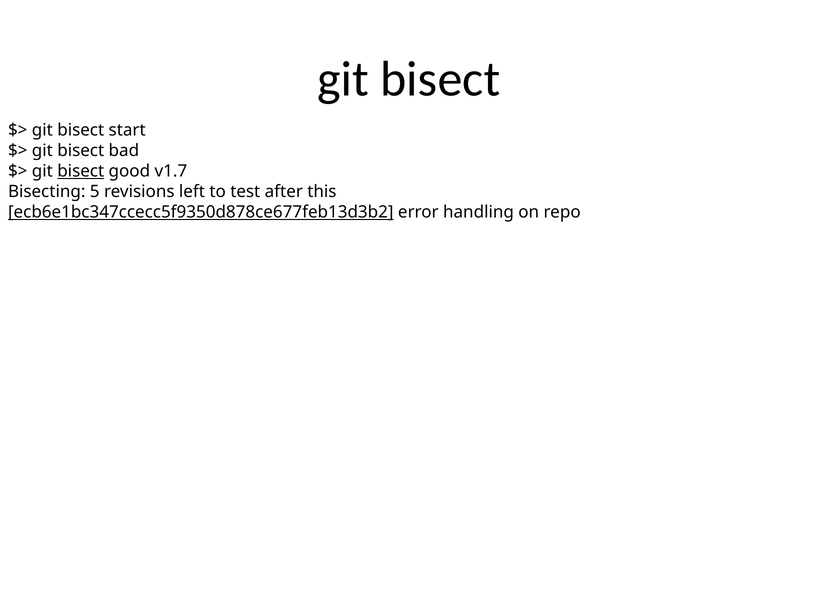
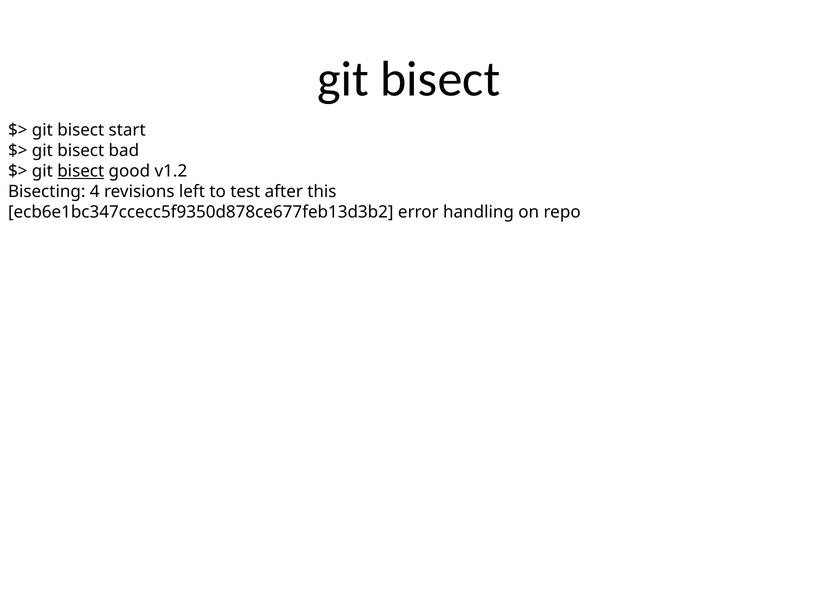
v1.7: v1.7 -> v1.2
5: 5 -> 4
ecb6e1bc347ccecc5f9350d878ce677feb13d3b2 underline: present -> none
